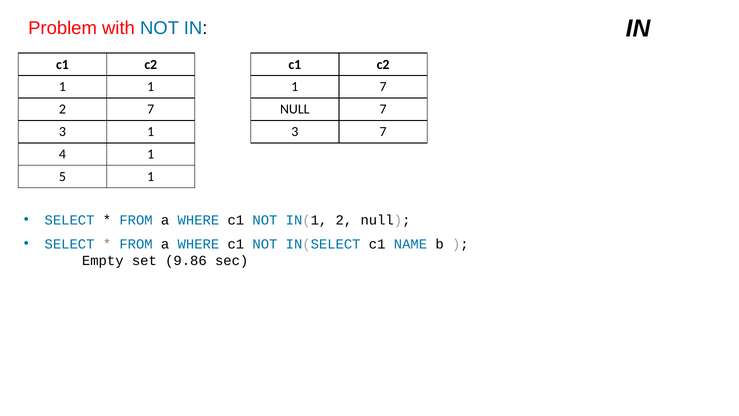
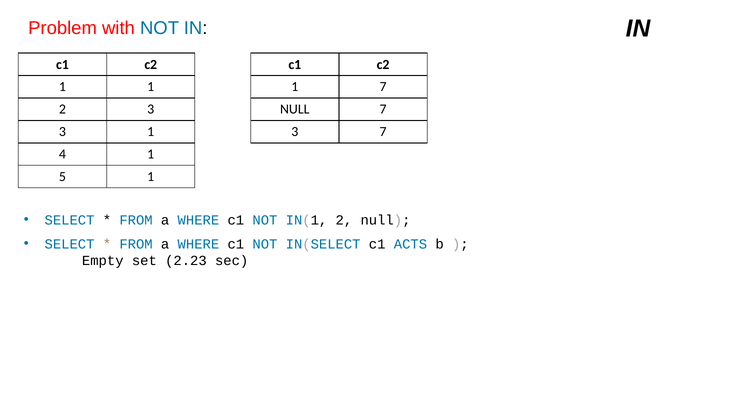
2 7: 7 -> 3
NAME: NAME -> ACTS
9.86: 9.86 -> 2.23
